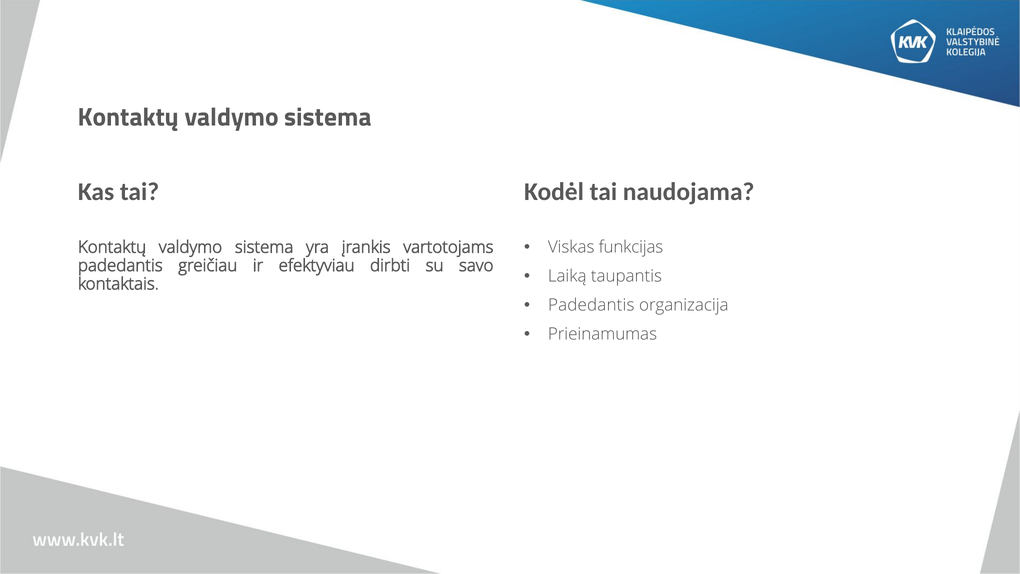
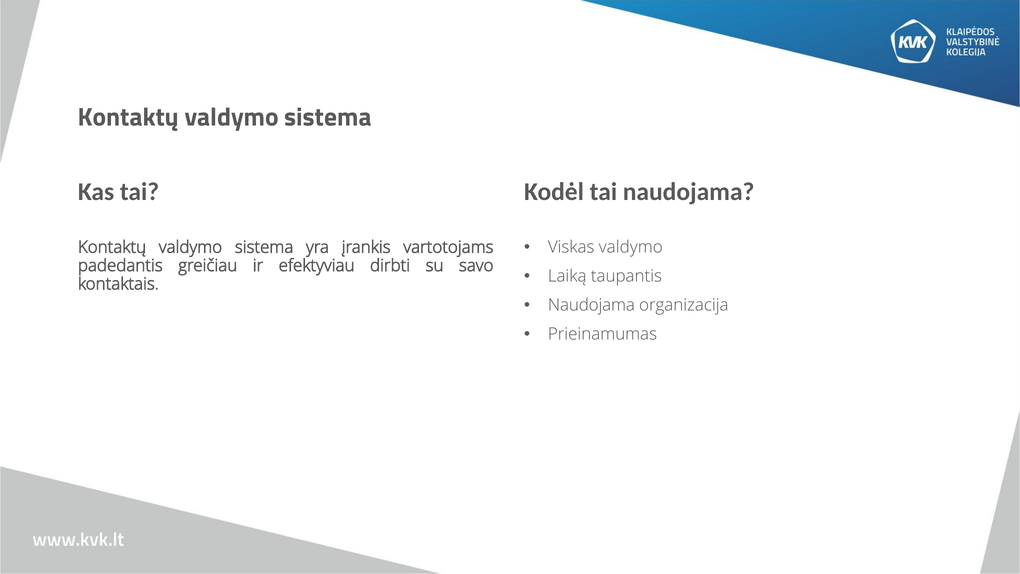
Viskas funkcijas: funkcijas -> valdymo
Padedantis at (591, 305): Padedantis -> Naudojama
